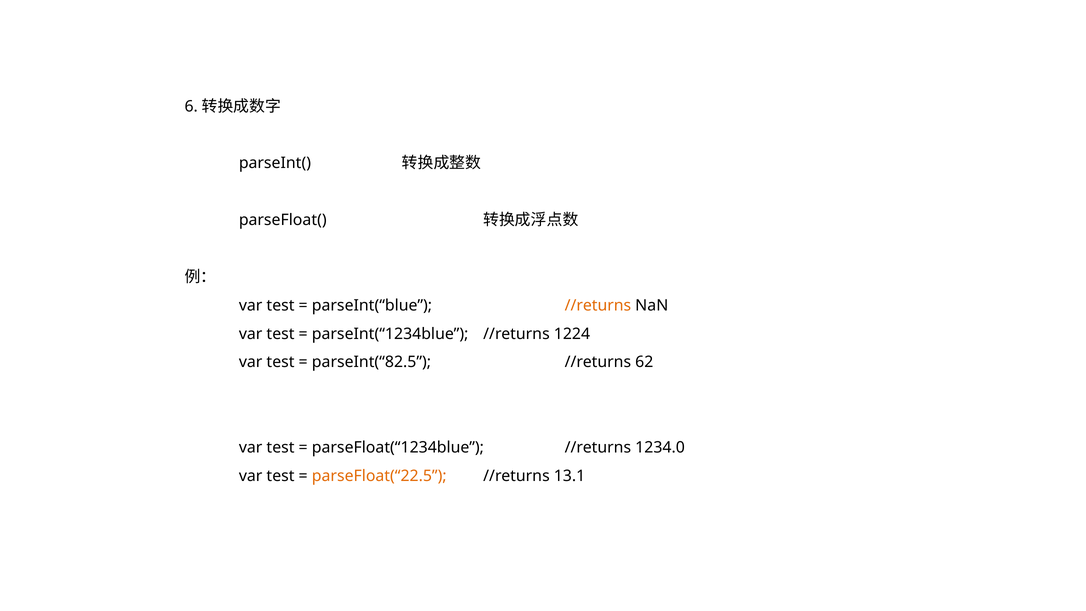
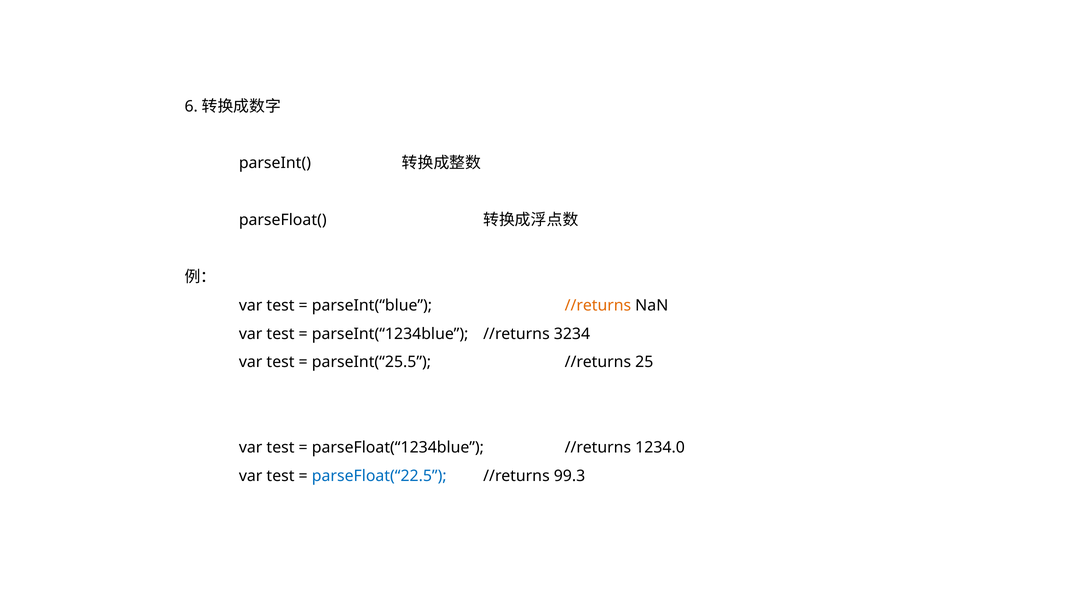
1224: 1224 -> 3234
parseInt(“82.5: parseInt(“82.5 -> parseInt(“25.5
62: 62 -> 25
parseFloat(“22.5 colour: orange -> blue
13.1: 13.1 -> 99.3
